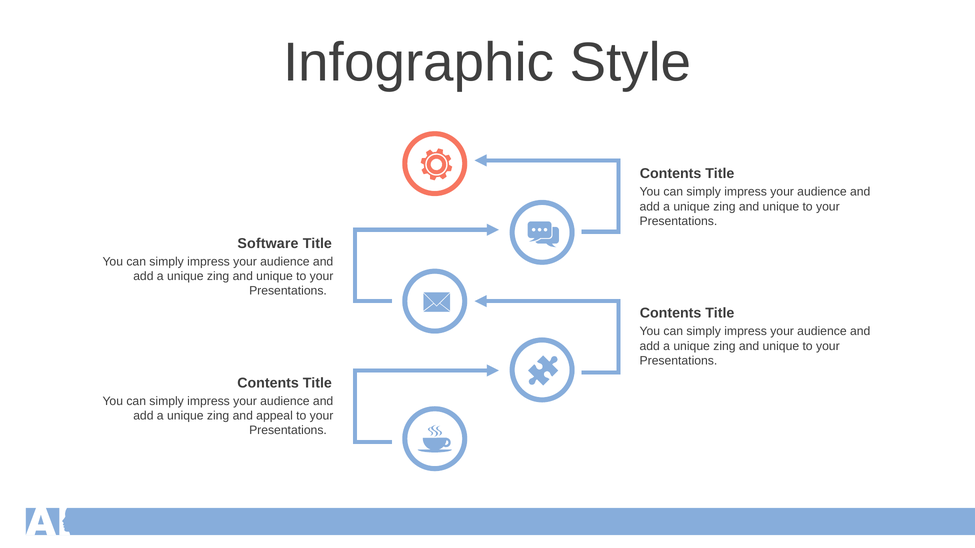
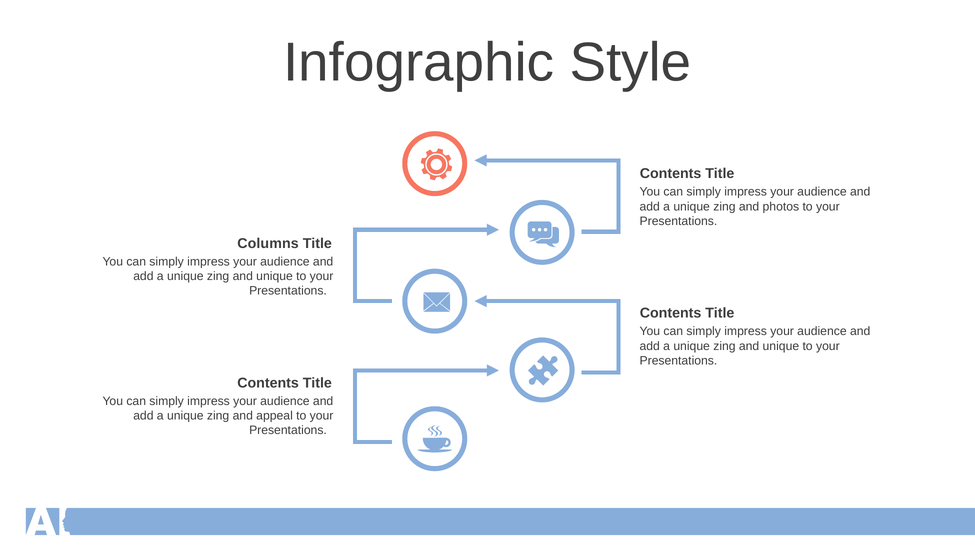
unique at (781, 207): unique -> photos
Software: Software -> Columns
